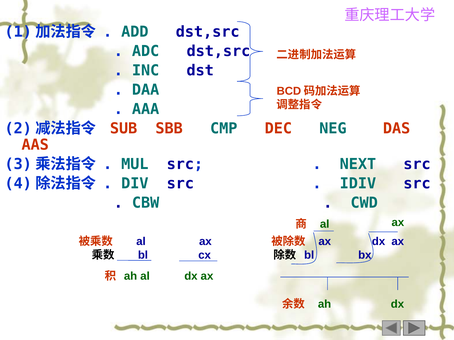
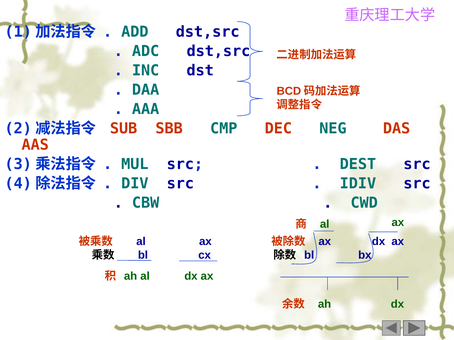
NEXT: NEXT -> DEST
